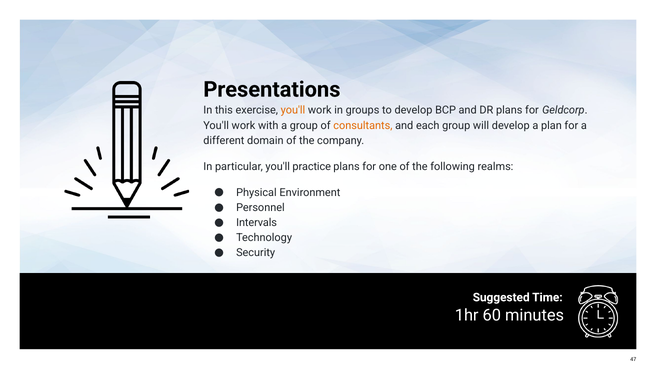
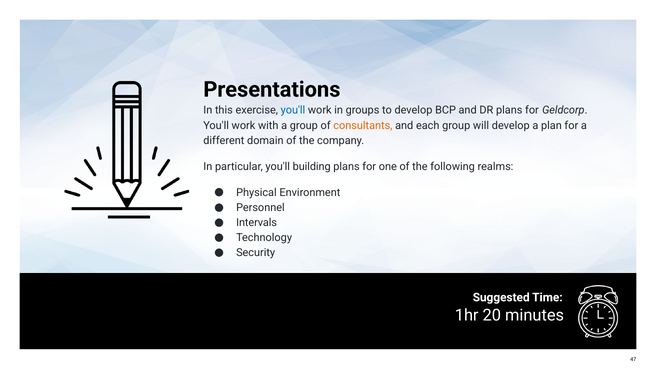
you'll at (293, 110) colour: orange -> blue
practice: practice -> building
60: 60 -> 20
